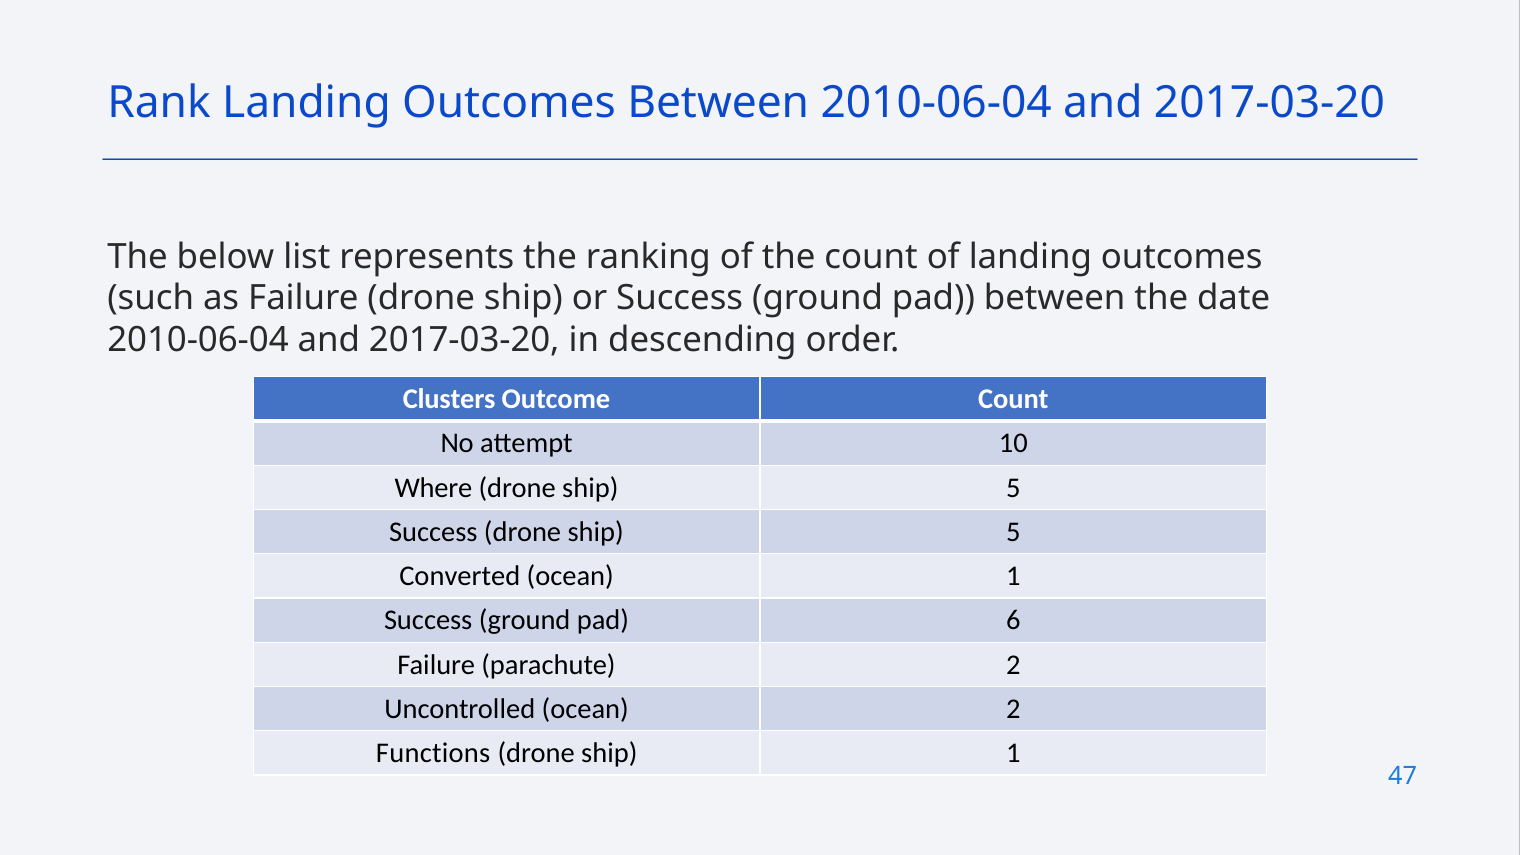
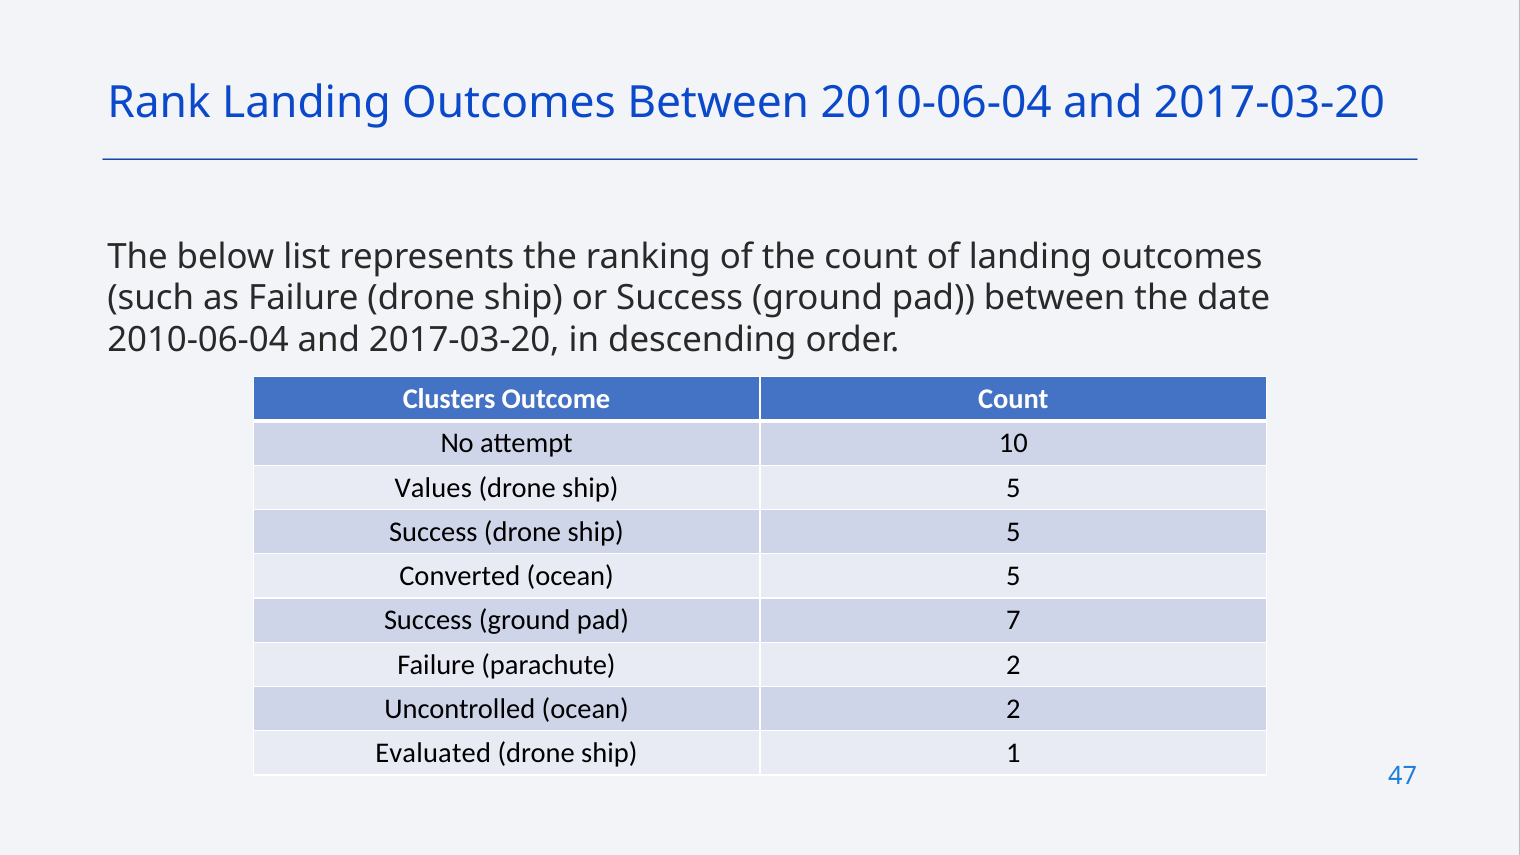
Where: Where -> Values
ocean 1: 1 -> 5
6: 6 -> 7
Functions: Functions -> Evaluated
